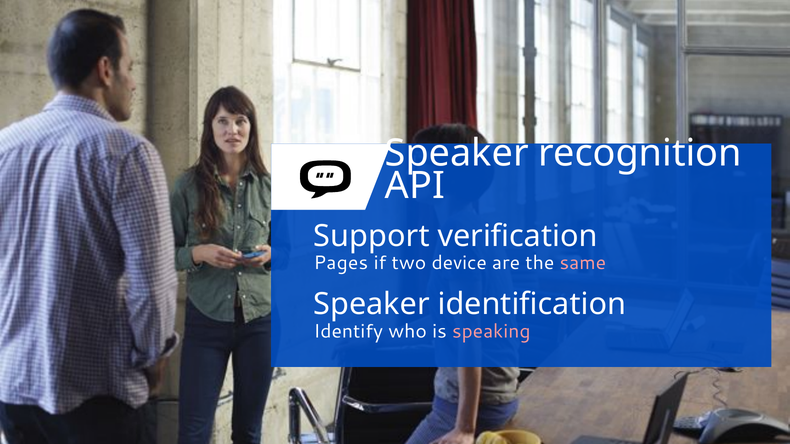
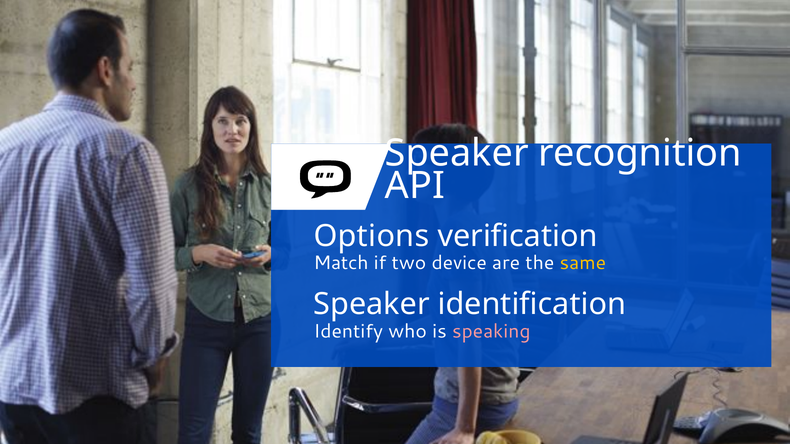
Support: Support -> Options
Pages: Pages -> Match
same colour: pink -> yellow
